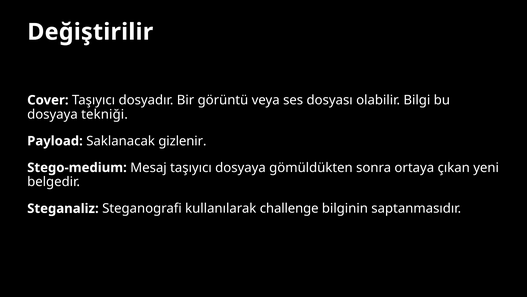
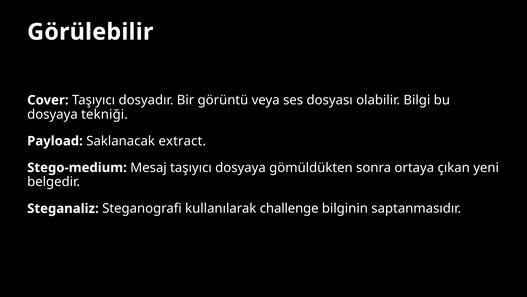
Değiştirilir: Değiştirilir -> Görülebilir
gizlenir: gizlenir -> extract
